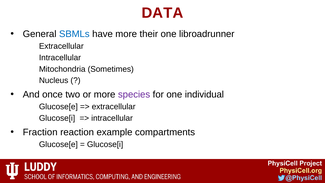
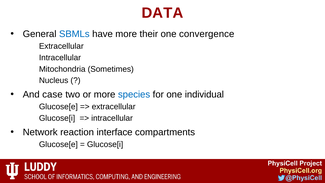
libroadrunner: libroadrunner -> convergence
once: once -> case
species colour: purple -> blue
Fraction: Fraction -> Network
example: example -> interface
